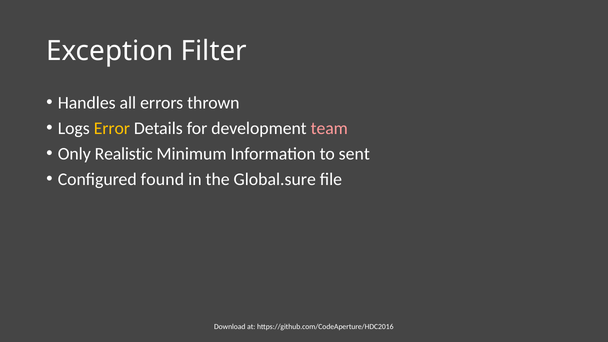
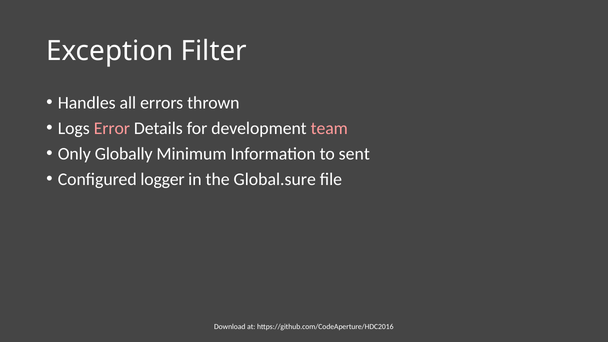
Error colour: yellow -> pink
Realistic: Realistic -> Globally
found: found -> logger
